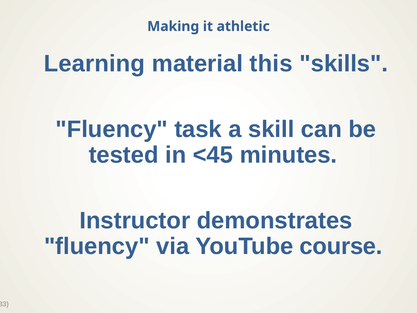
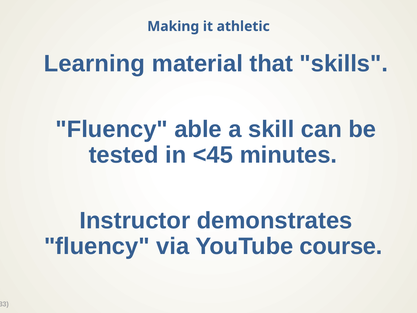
this: this -> that
task: task -> able
